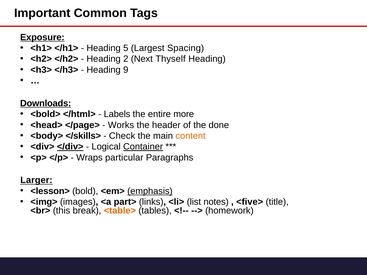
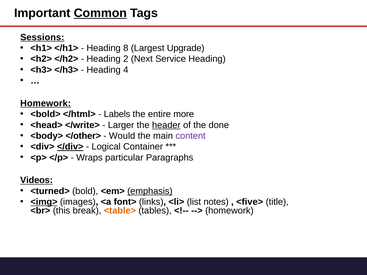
Common underline: none -> present
Exposure: Exposure -> Sessions
5: 5 -> 8
Spacing: Spacing -> Upgrade
Thyself: Thyself -> Service
9: 9 -> 4
Downloads at (46, 103): Downloads -> Homework
</page>: </page> -> </write>
Works: Works -> Larger
header underline: none -> present
</skills>: </skills> -> </other>
Check: Check -> Would
content colour: orange -> purple
Container underline: present -> none
Larger: Larger -> Videos
<lesson>: <lesson> -> <turned>
<img> underline: none -> present
part>: part> -> font>
